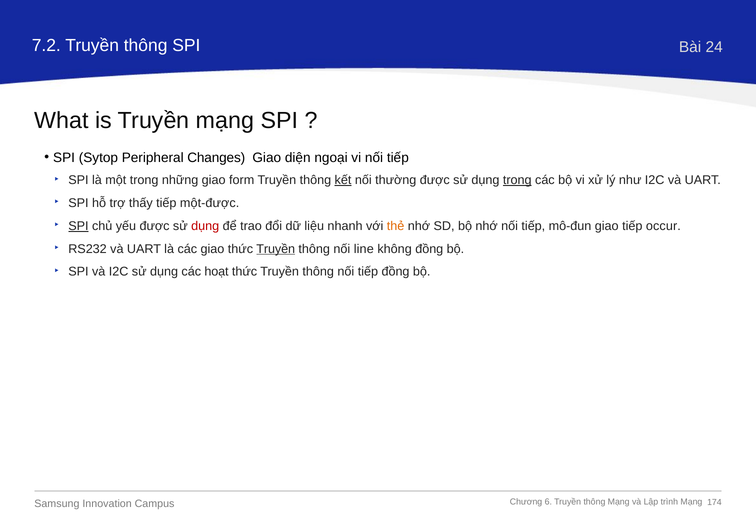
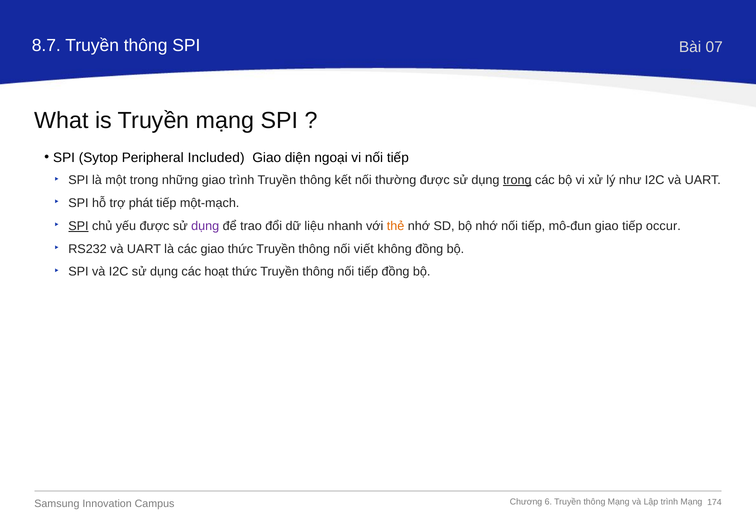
7.2: 7.2 -> 8.7
24: 24 -> 07
Changes: Changes -> Included
giao form: form -> trình
kết underline: present -> none
thấy: thấy -> phát
một-được: một-được -> một-mạch
dụng at (205, 226) colour: red -> purple
Truyền at (276, 249) underline: present -> none
line: line -> viết
